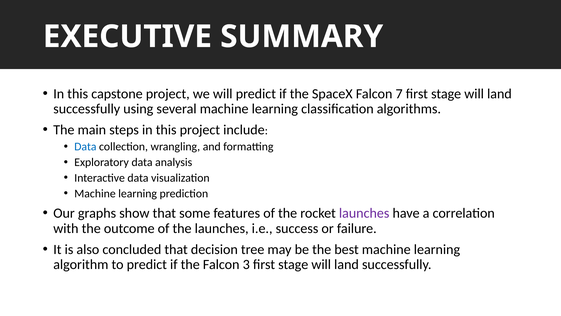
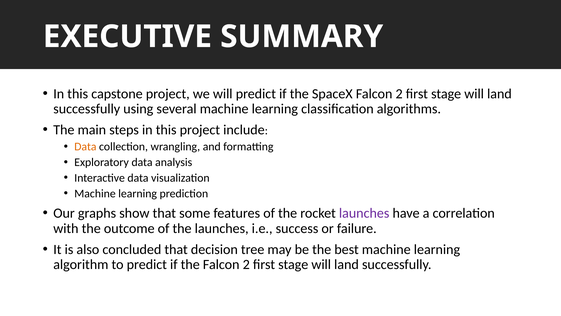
SpaceX Falcon 7: 7 -> 2
Data at (85, 147) colour: blue -> orange
the Falcon 3: 3 -> 2
